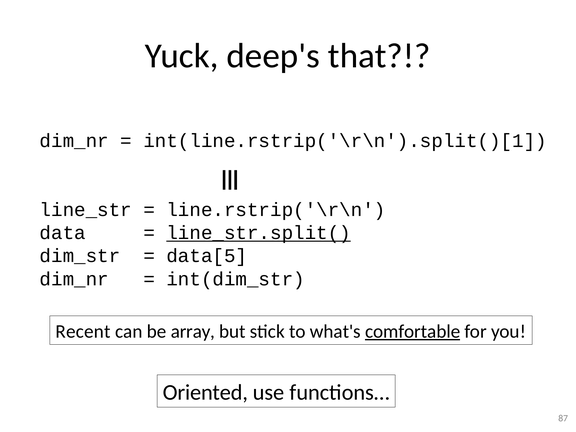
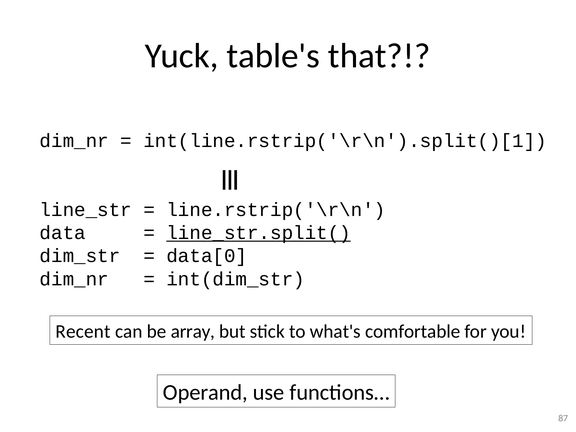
deep's: deep's -> table's
data[5: data[5 -> data[0
comfortable underline: present -> none
Oriented: Oriented -> Operand
